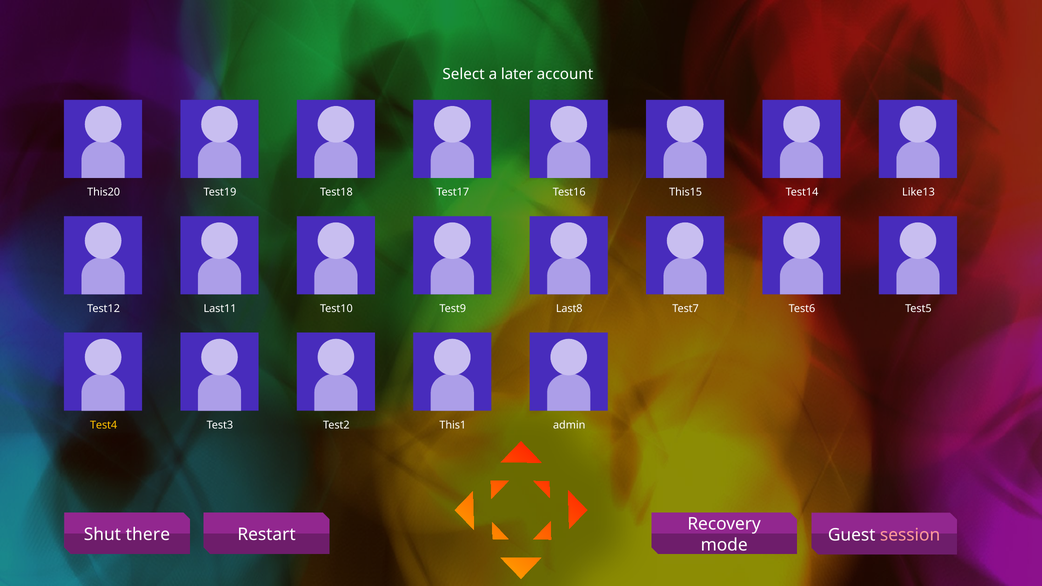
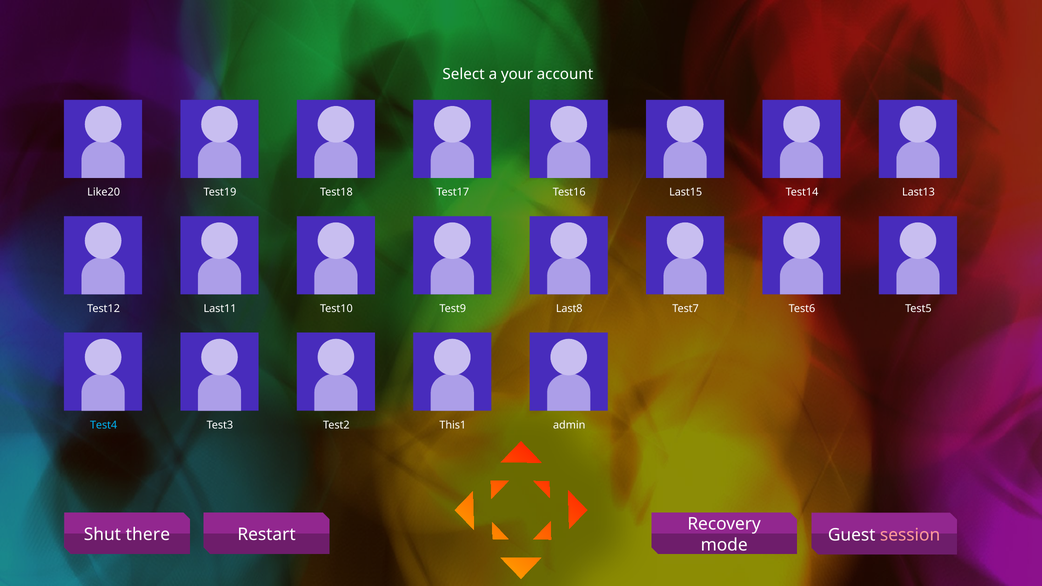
later: later -> your
This20: This20 -> Like20
This15: This15 -> Last15
Like13: Like13 -> Last13
Test4 colour: yellow -> light blue
